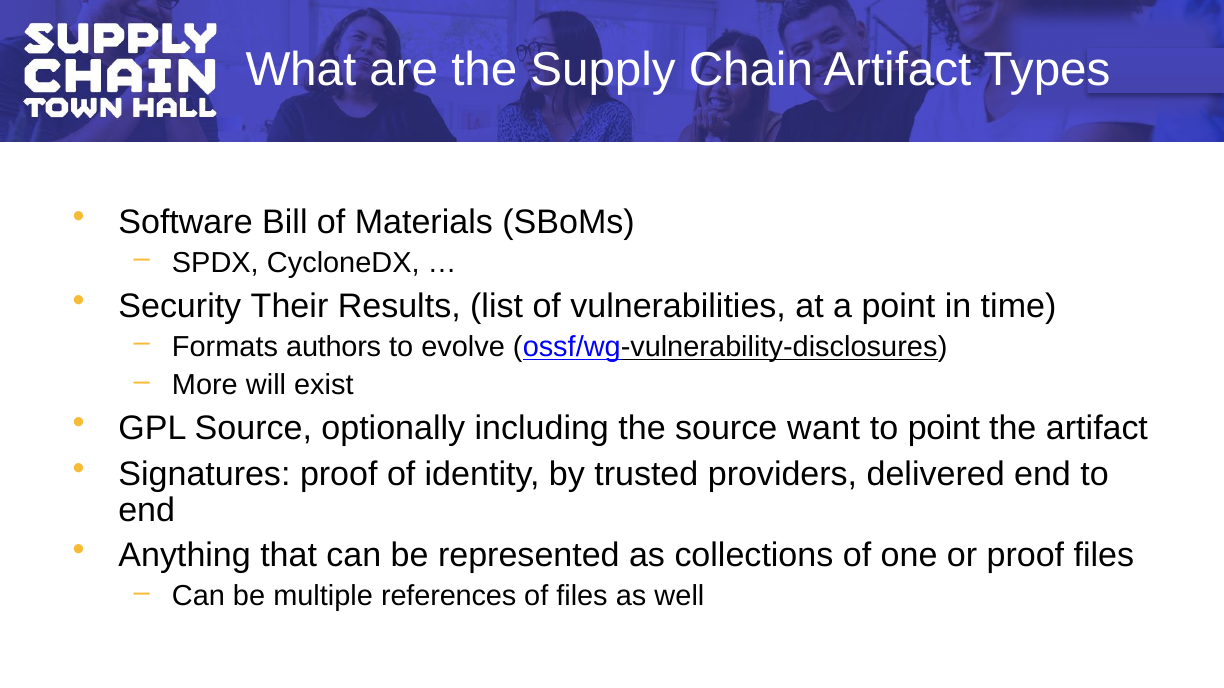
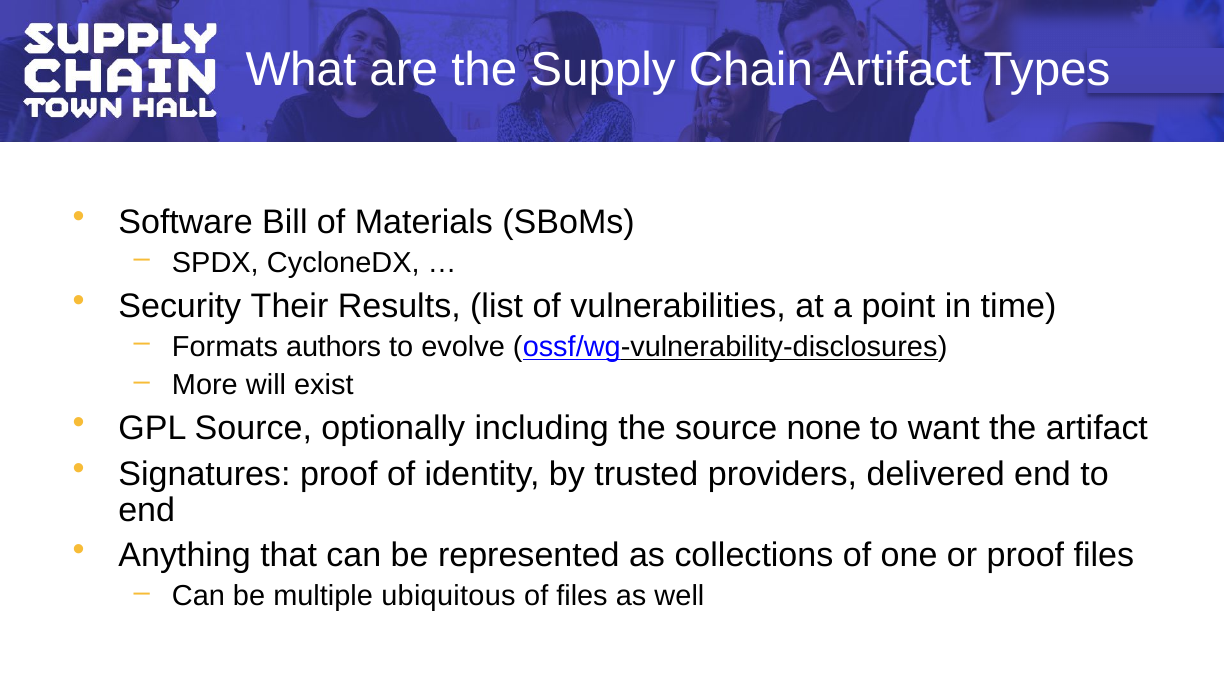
want: want -> none
to point: point -> want
references: references -> ubiquitous
